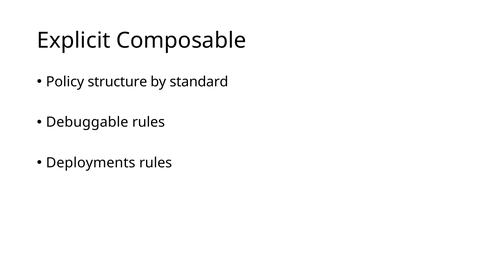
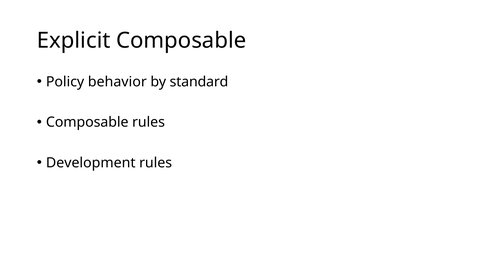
structure: structure -> behavior
Debuggable at (87, 122): Debuggable -> Composable
Deployments: Deployments -> Development
